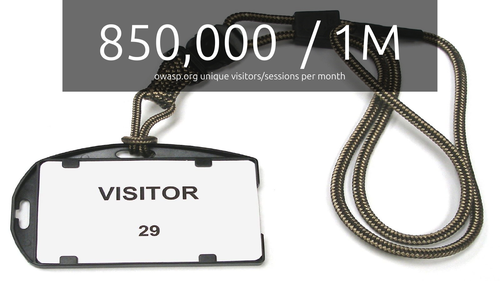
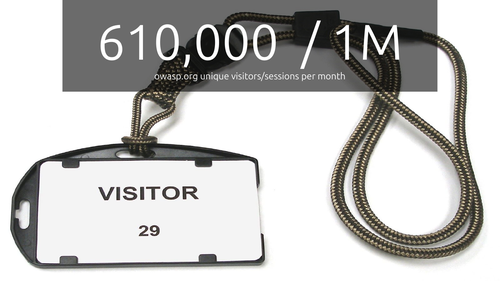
850,000: 850,000 -> 610,000
